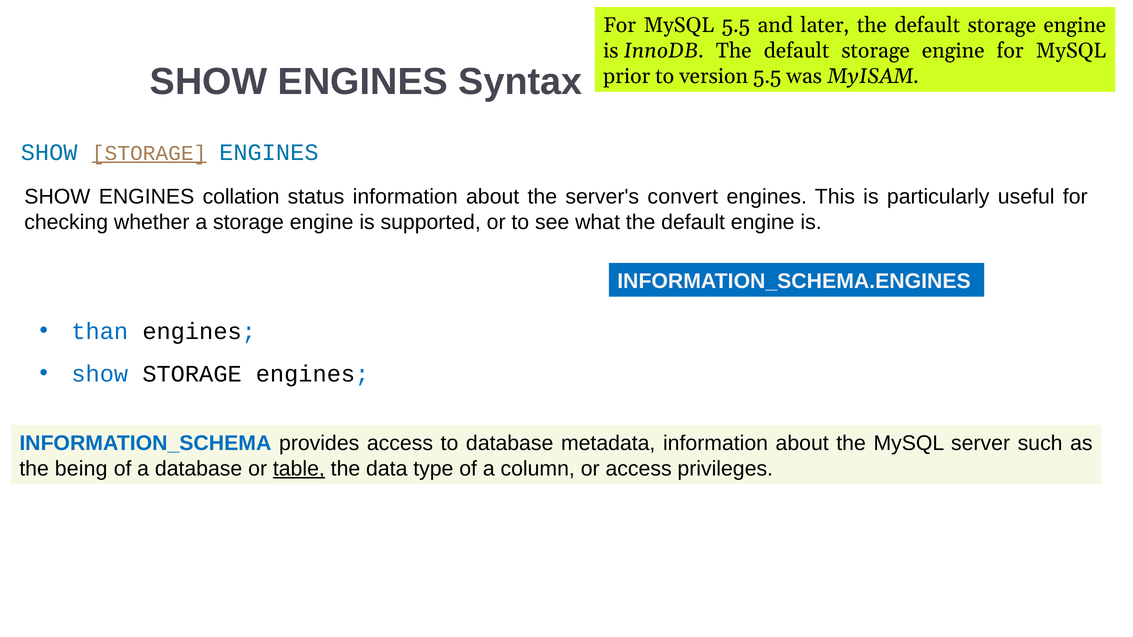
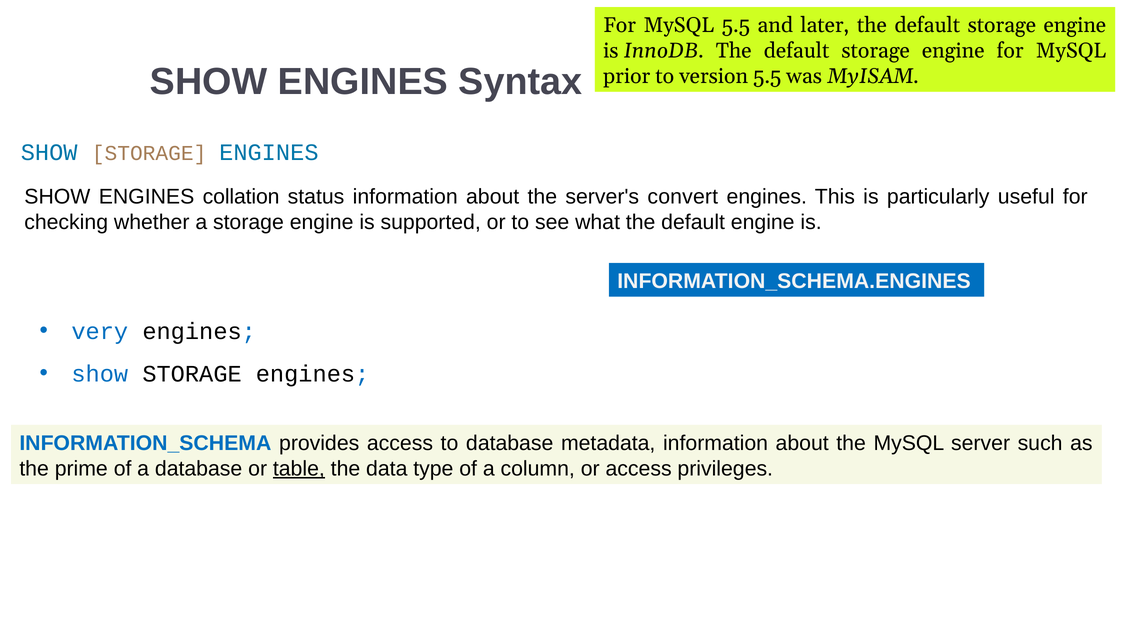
STORAGE at (149, 153) underline: present -> none
than: than -> very
being: being -> prime
